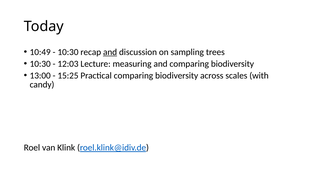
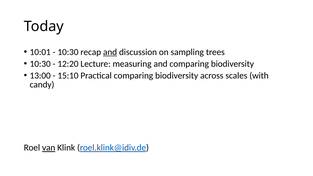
10:49: 10:49 -> 10:01
12:03: 12:03 -> 12:20
15:25: 15:25 -> 15:10
van underline: none -> present
